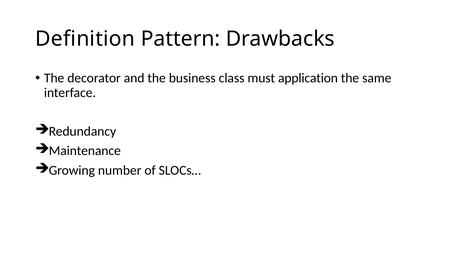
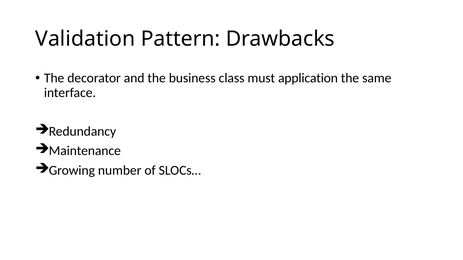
Definition: Definition -> Validation
